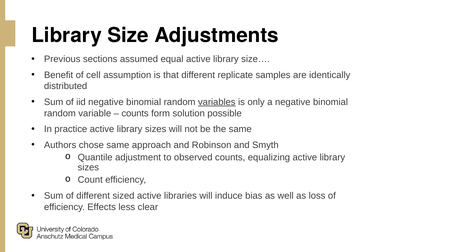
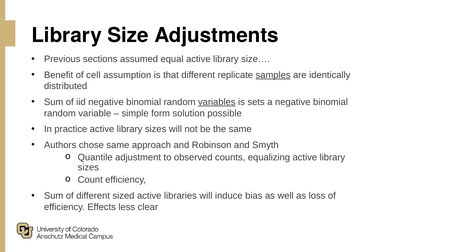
samples underline: none -> present
only: only -> sets
counts at (135, 114): counts -> simple
